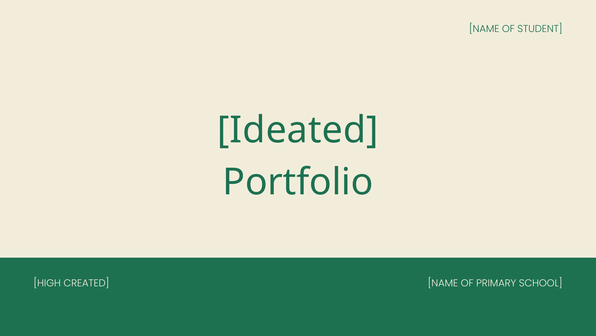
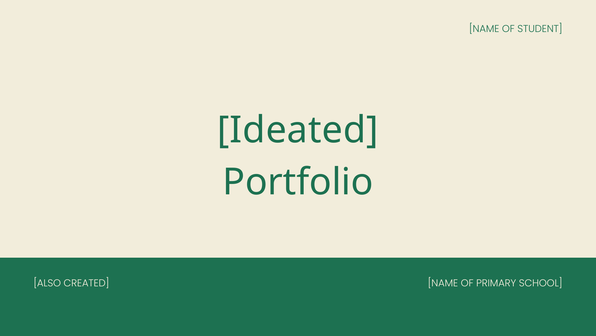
HIGH: HIGH -> ALSO
